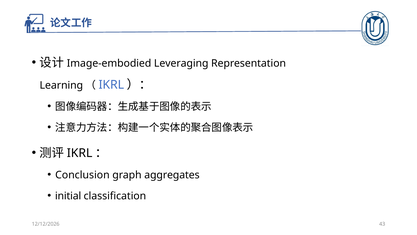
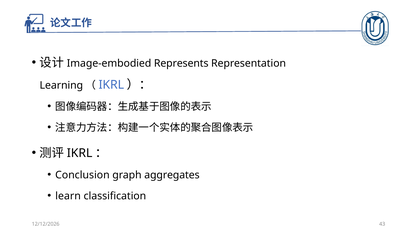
Leveraging: Leveraging -> Represents
initial: initial -> learn
